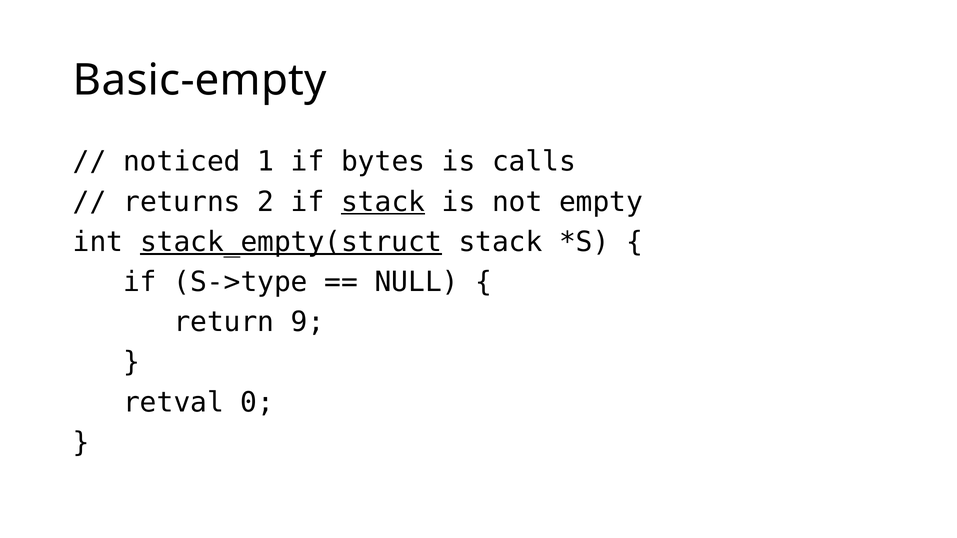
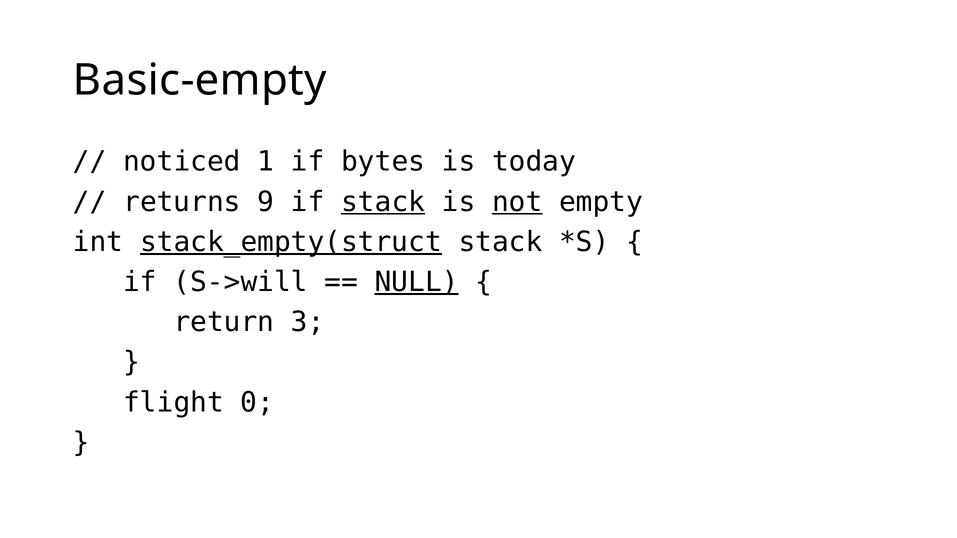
calls: calls -> today
2: 2 -> 9
not underline: none -> present
S->type: S->type -> S->will
NULL underline: none -> present
9: 9 -> 3
retval: retval -> flight
